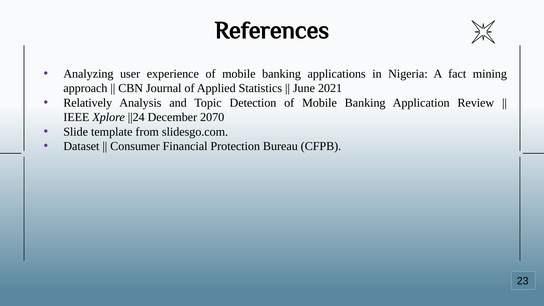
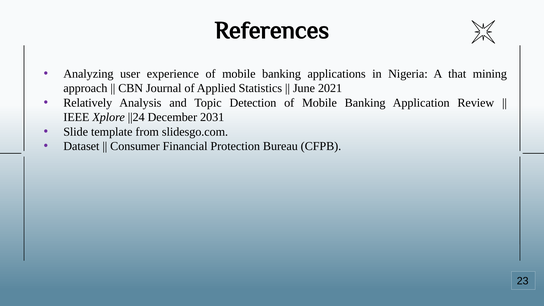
fact: fact -> that
2070: 2070 -> 2031
